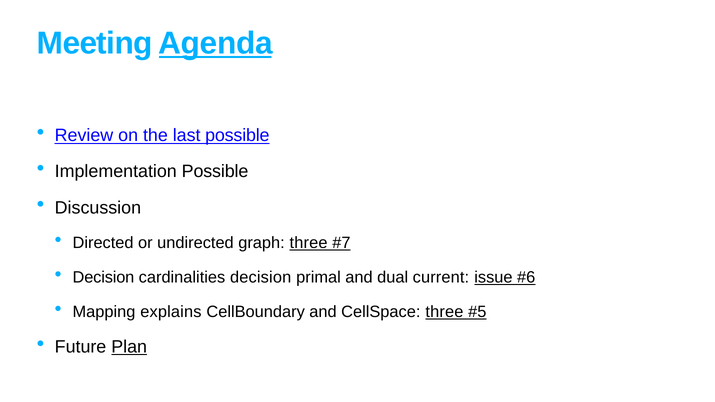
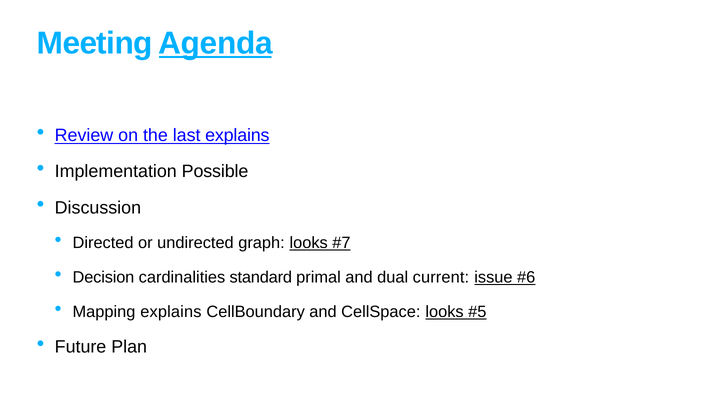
last possible: possible -> explains
graph three: three -> looks
cardinalities decision: decision -> standard
CellSpace three: three -> looks
Plan underline: present -> none
